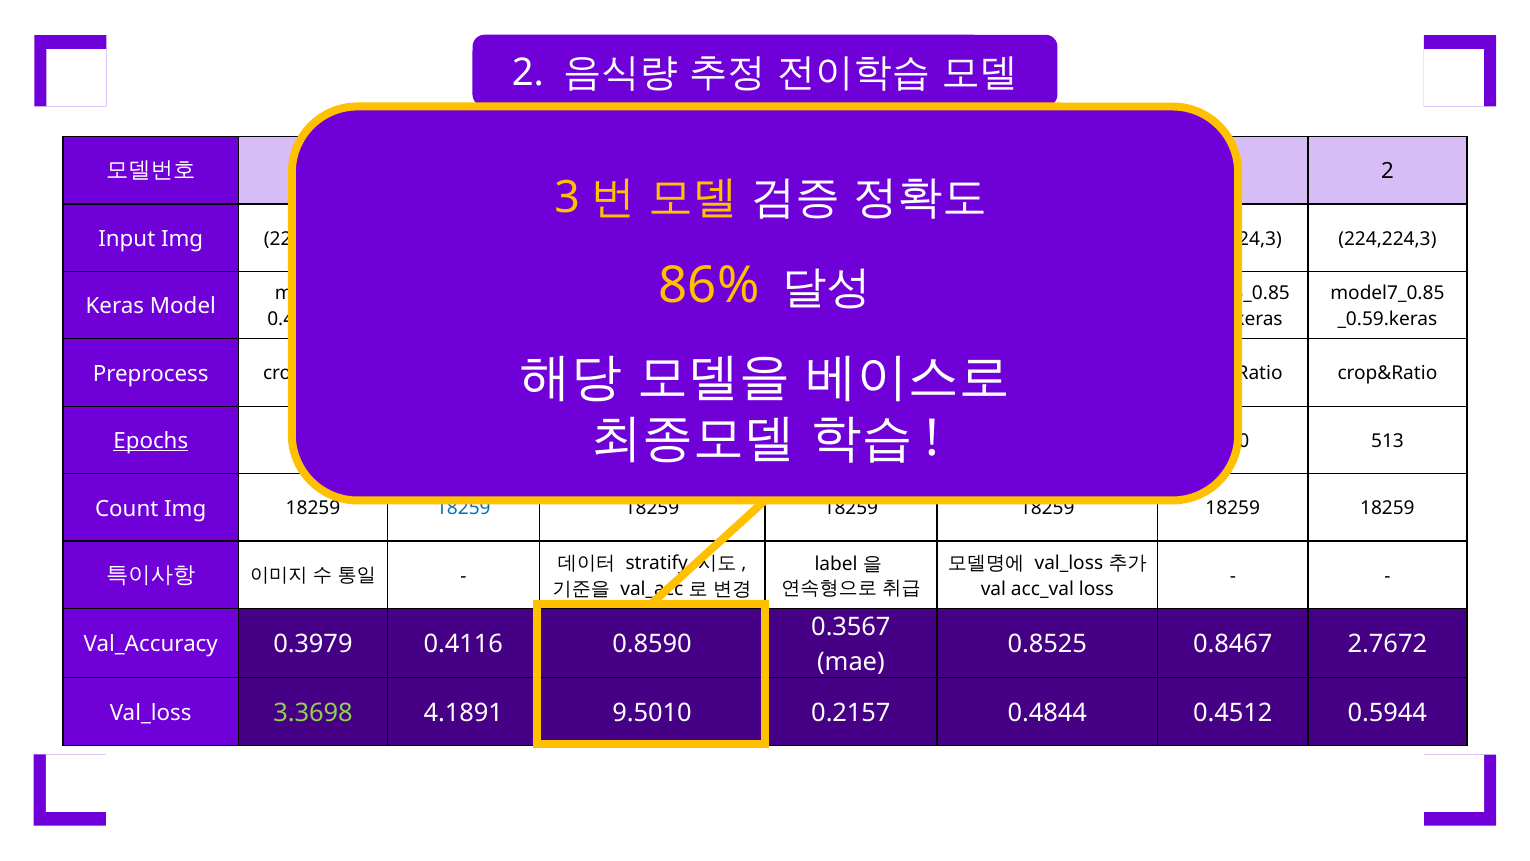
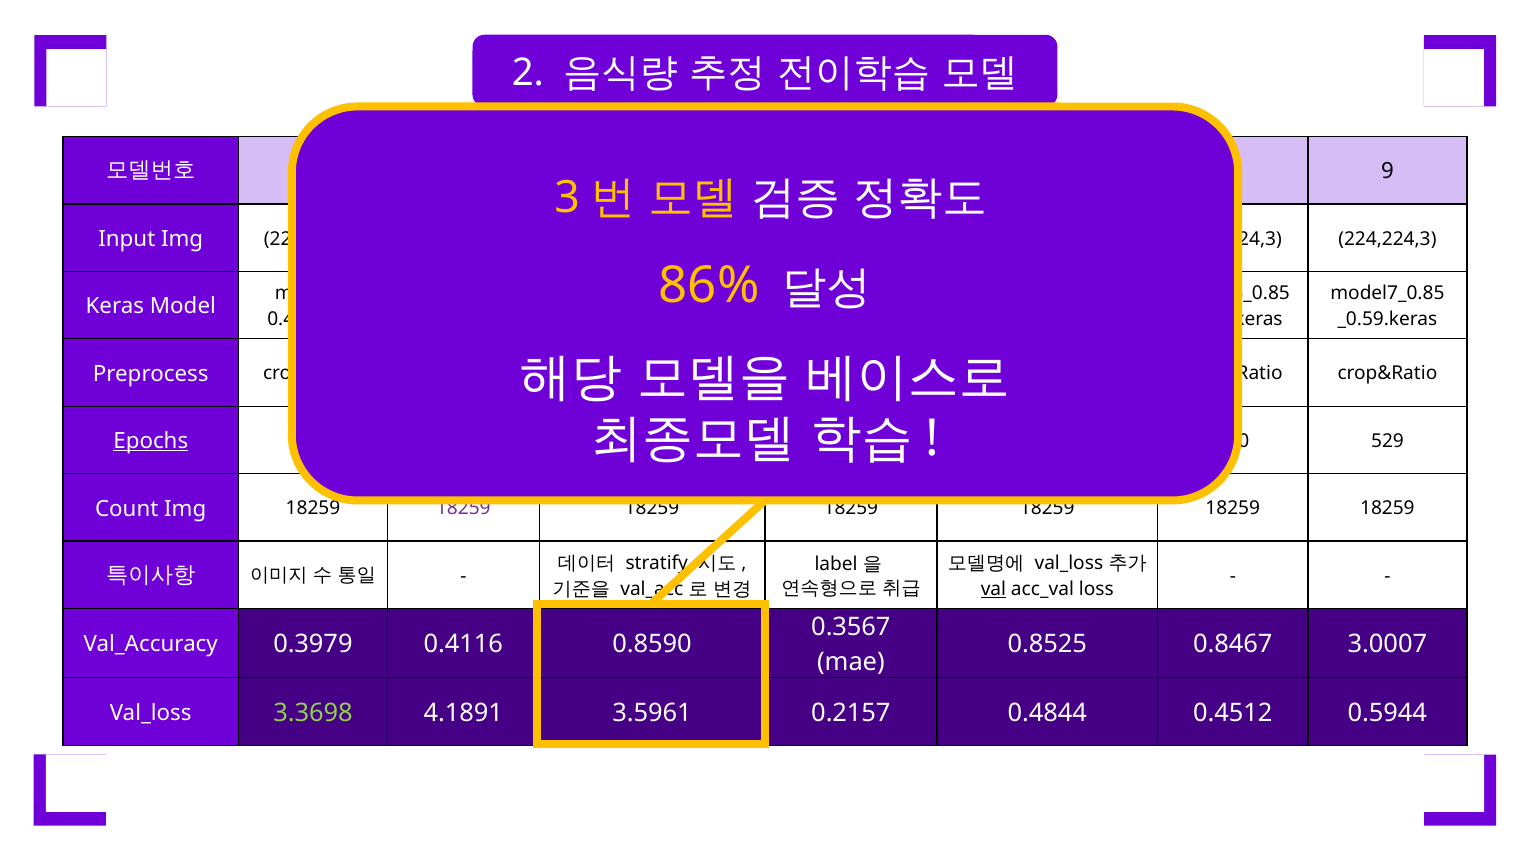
2 at (1388, 171): 2 -> 9
513: 513 -> 529
18259 at (463, 508) colour: blue -> purple
val underline: none -> present
2.7672: 2.7672 -> 3.0007
9.5010: 9.5010 -> 3.5961
